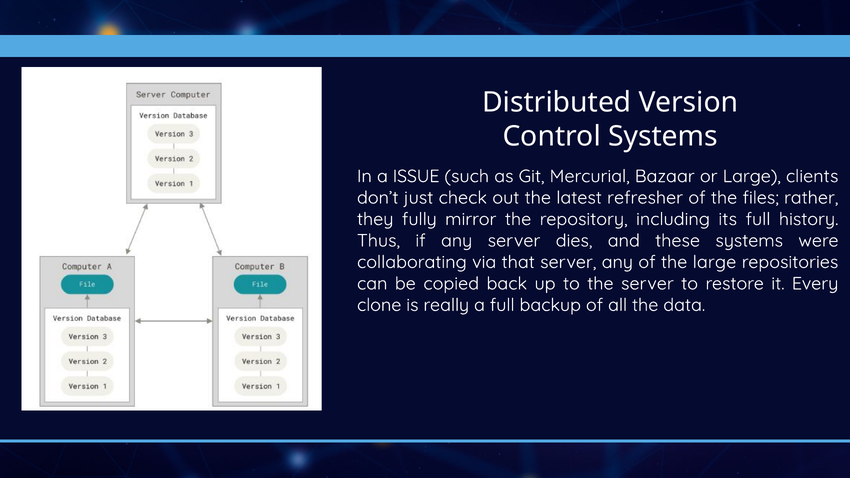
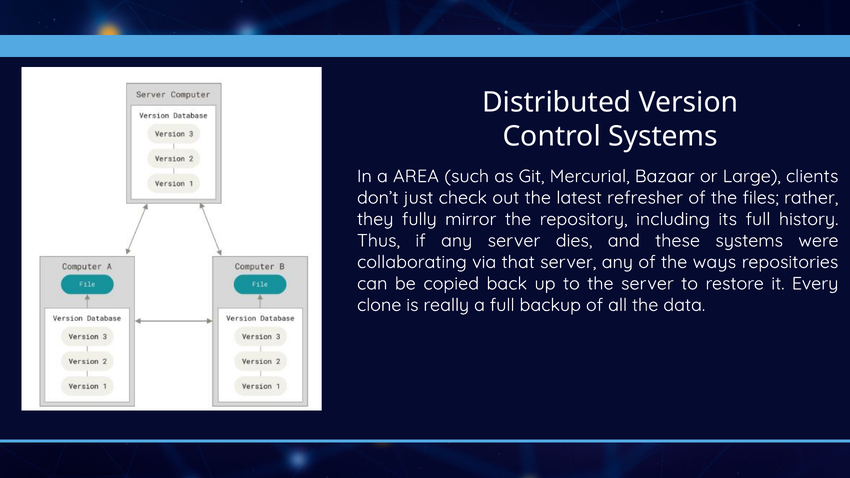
ISSUE: ISSUE -> AREA
the large: large -> ways
